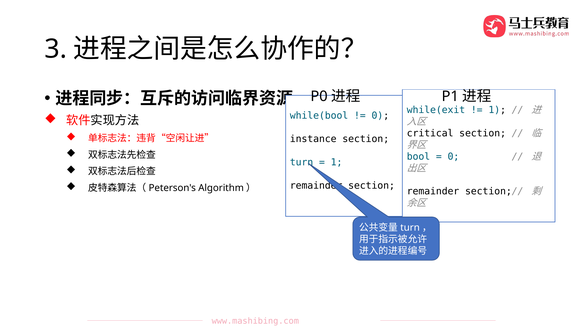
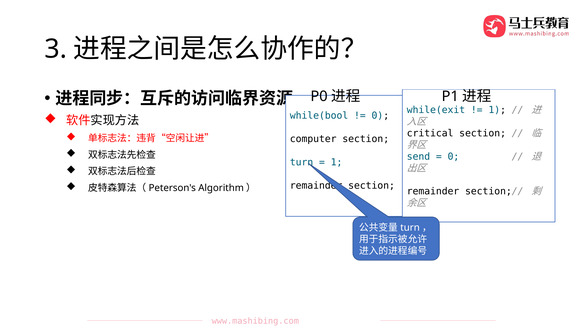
instance: instance -> computer
bool: bool -> send
